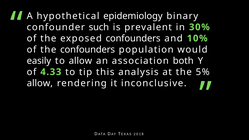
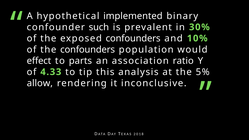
epidemiology: epidemiology -> implemented
easily: easily -> effect
to allow: allow -> parts
both: both -> ratio
